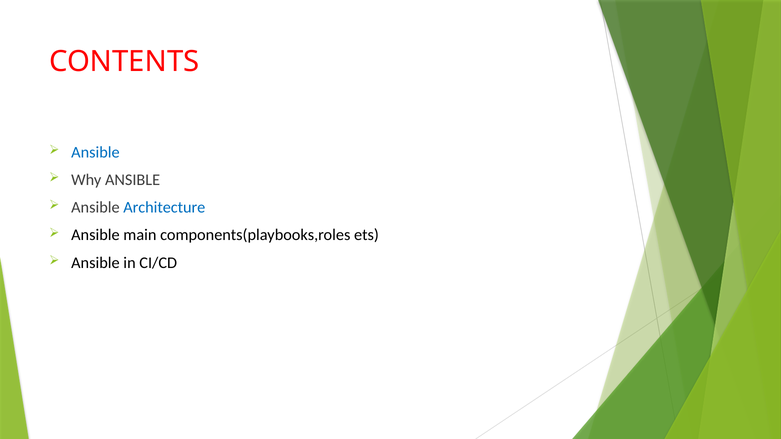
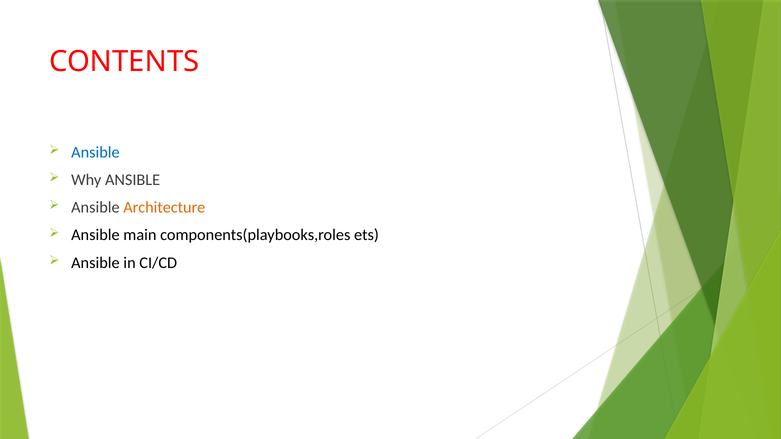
Architecture colour: blue -> orange
